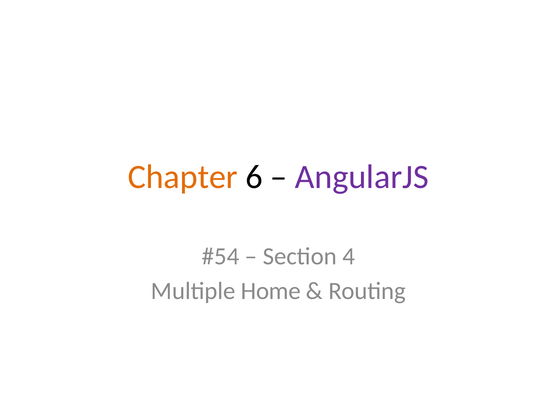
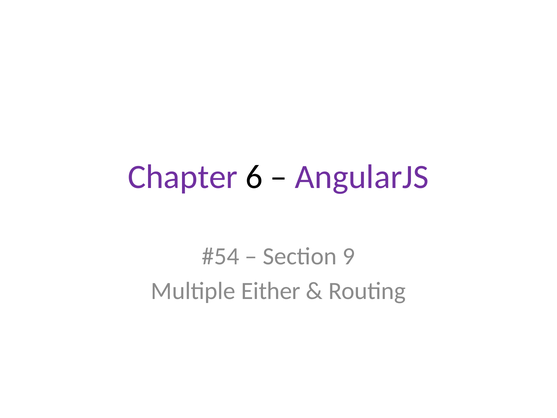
Chapter colour: orange -> purple
4: 4 -> 9
Home: Home -> Either
